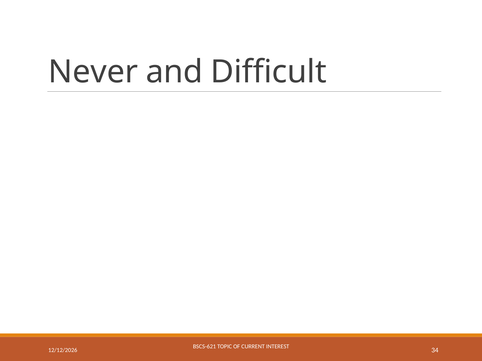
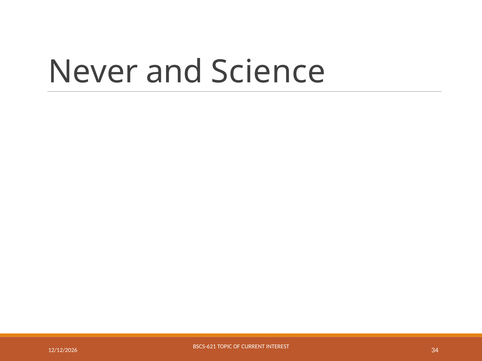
Difficult: Difficult -> Science
